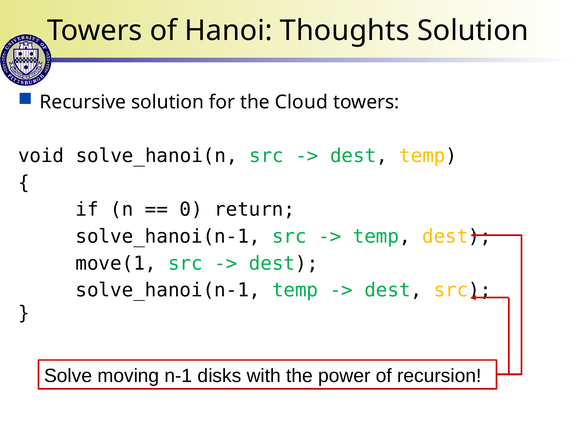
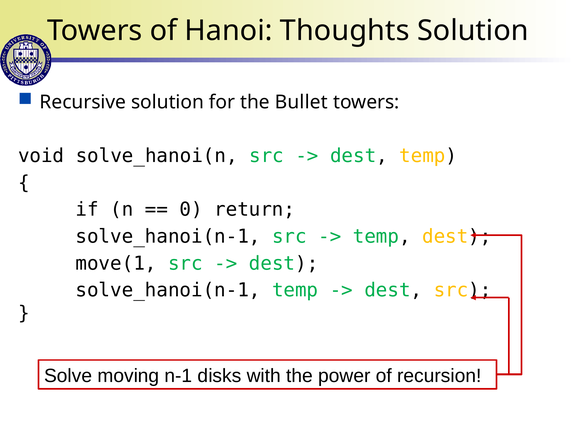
Cloud: Cloud -> Bullet
